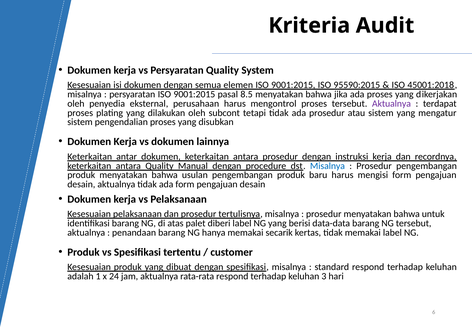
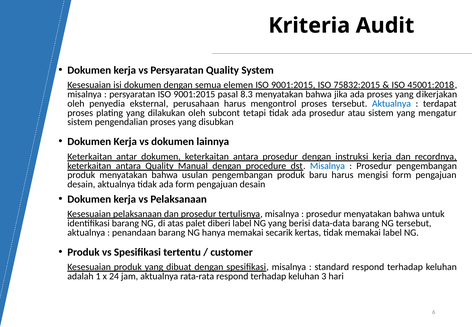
95590:2015: 95590:2015 -> 75832:2015
8.5: 8.5 -> 8.3
Aktualnya at (391, 103) colour: purple -> blue
